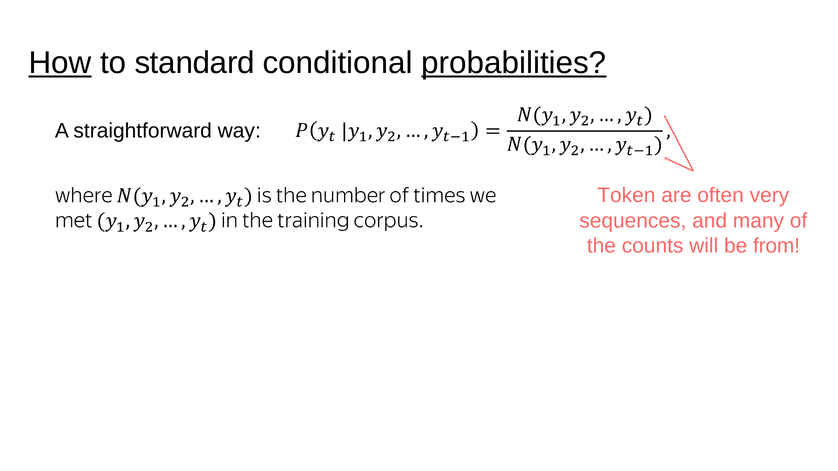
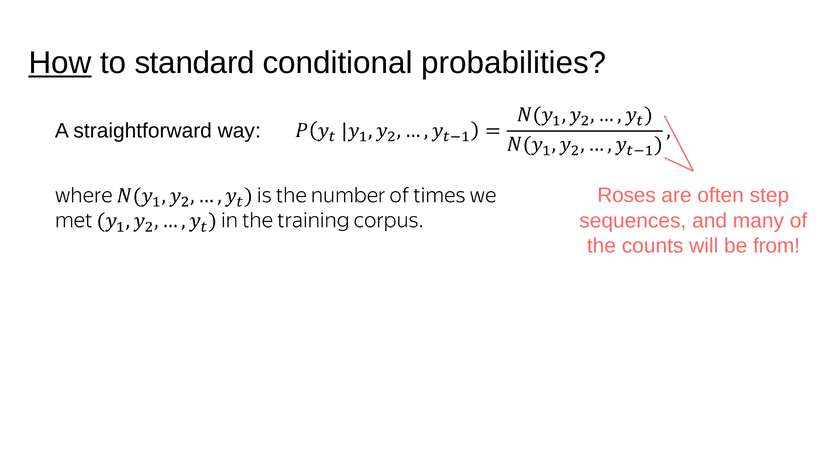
probabilities underline: present -> none
Token: Token -> Roses
very: very -> step
